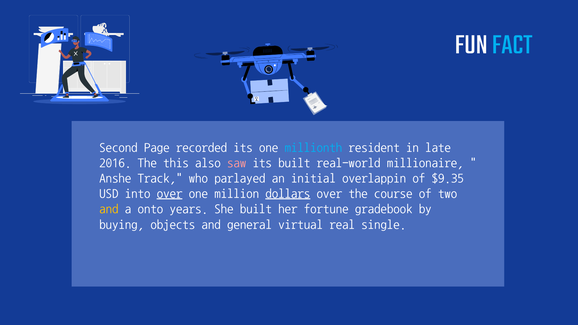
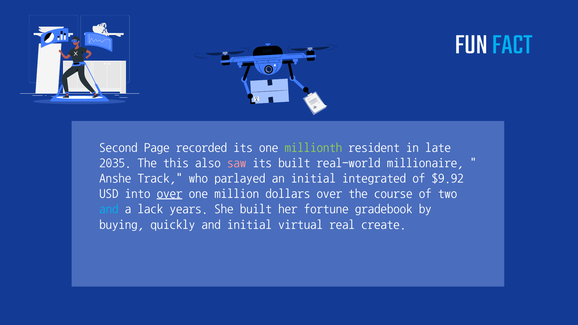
millionth colour: light blue -> light green
2016: 2016 -> 2035
overlappin: overlappin -> integrated
$9.35: $9.35 -> $9.92
dollars underline: present -> none
and at (109, 209) colour: yellow -> light blue
onto: onto -> lack
objects: objects -> quickly
and general: general -> initial
single: single -> create
